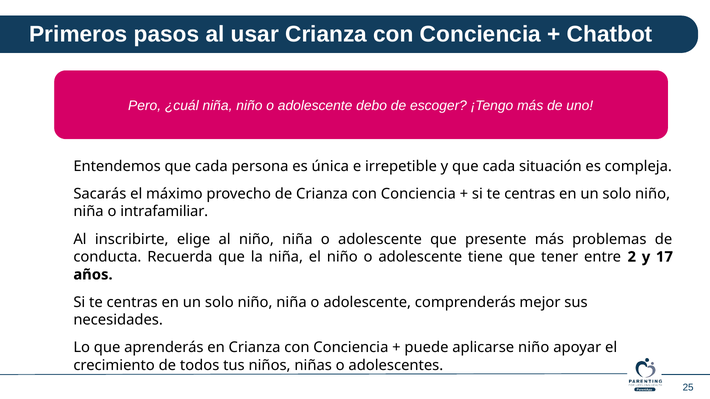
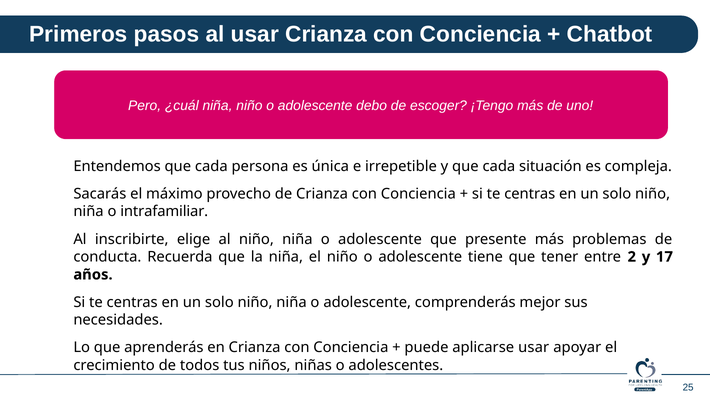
aplicarse niño: niño -> usar
